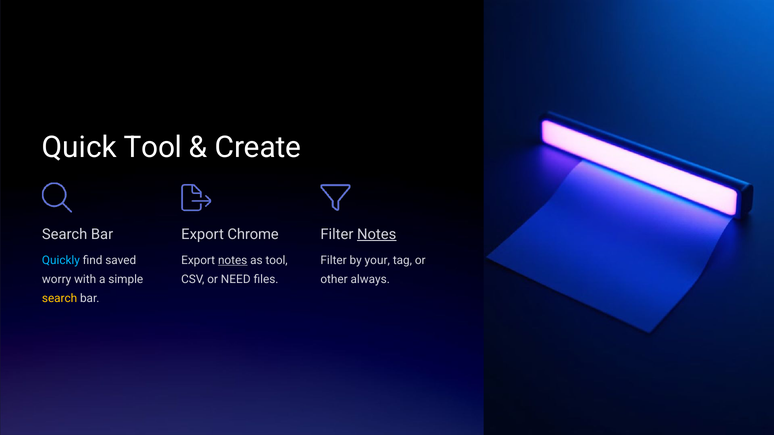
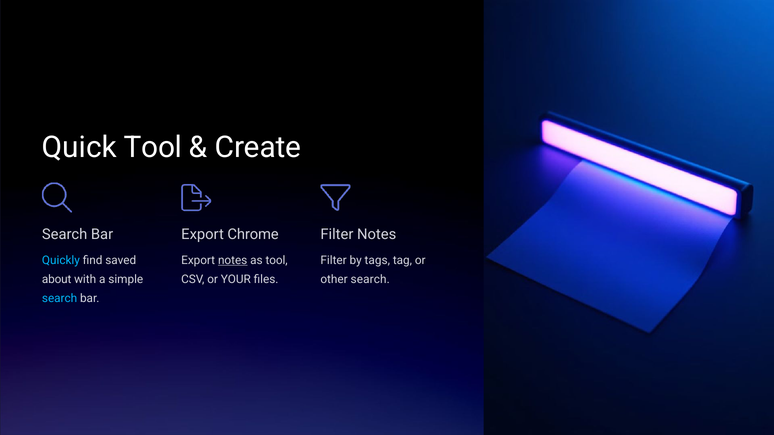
Notes at (377, 234) underline: present -> none
your: your -> tags
worry: worry -> about
NEED: NEED -> YOUR
other always: always -> search
search at (60, 299) colour: yellow -> light blue
